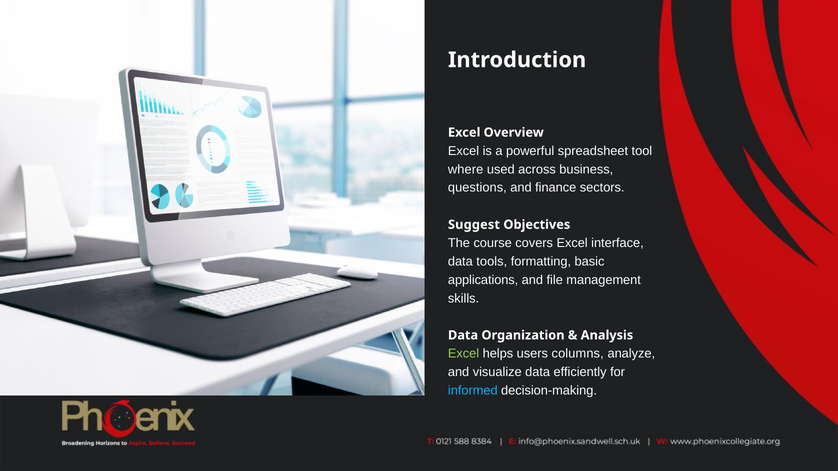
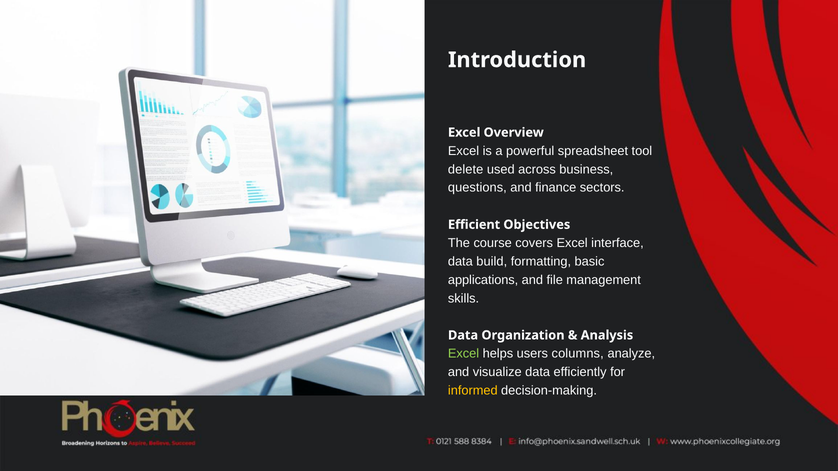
where: where -> delete
Suggest: Suggest -> Efficient
tools: tools -> build
informed colour: light blue -> yellow
